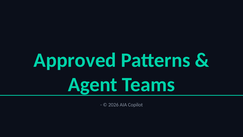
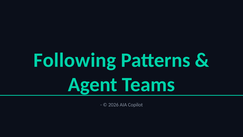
Approved: Approved -> Following
